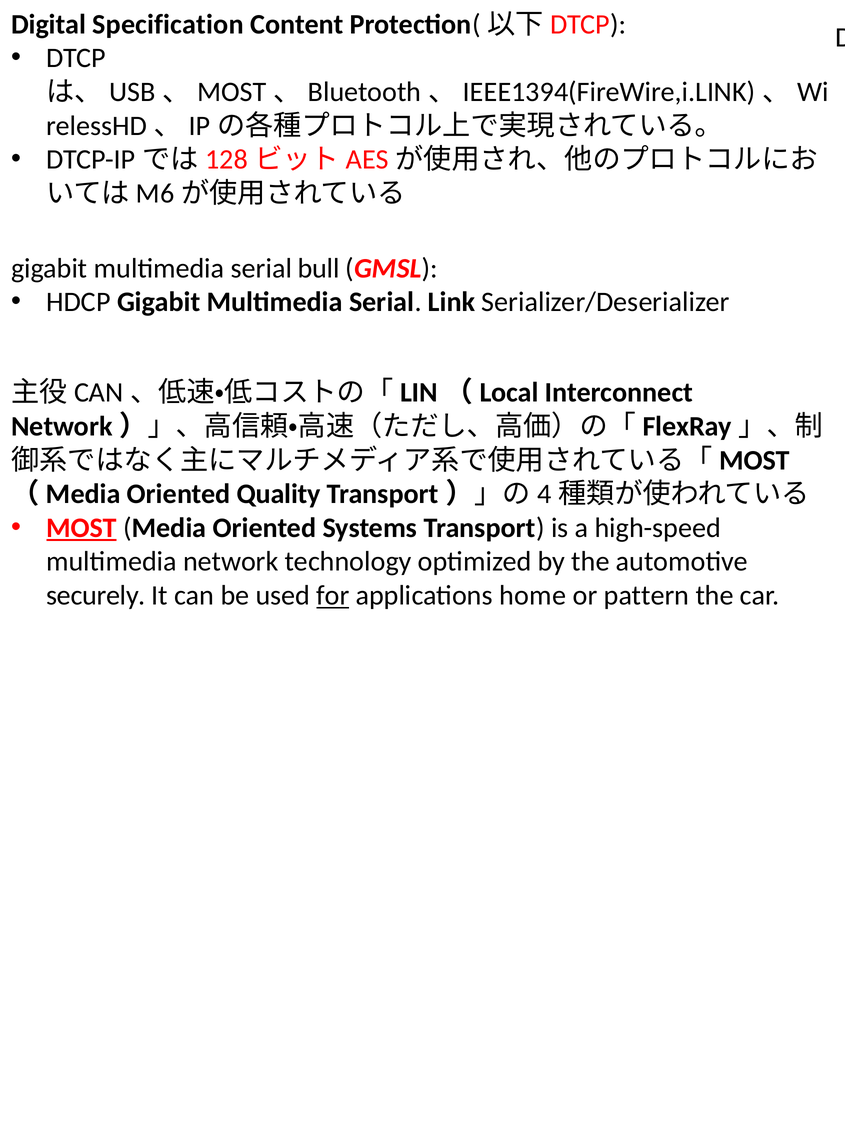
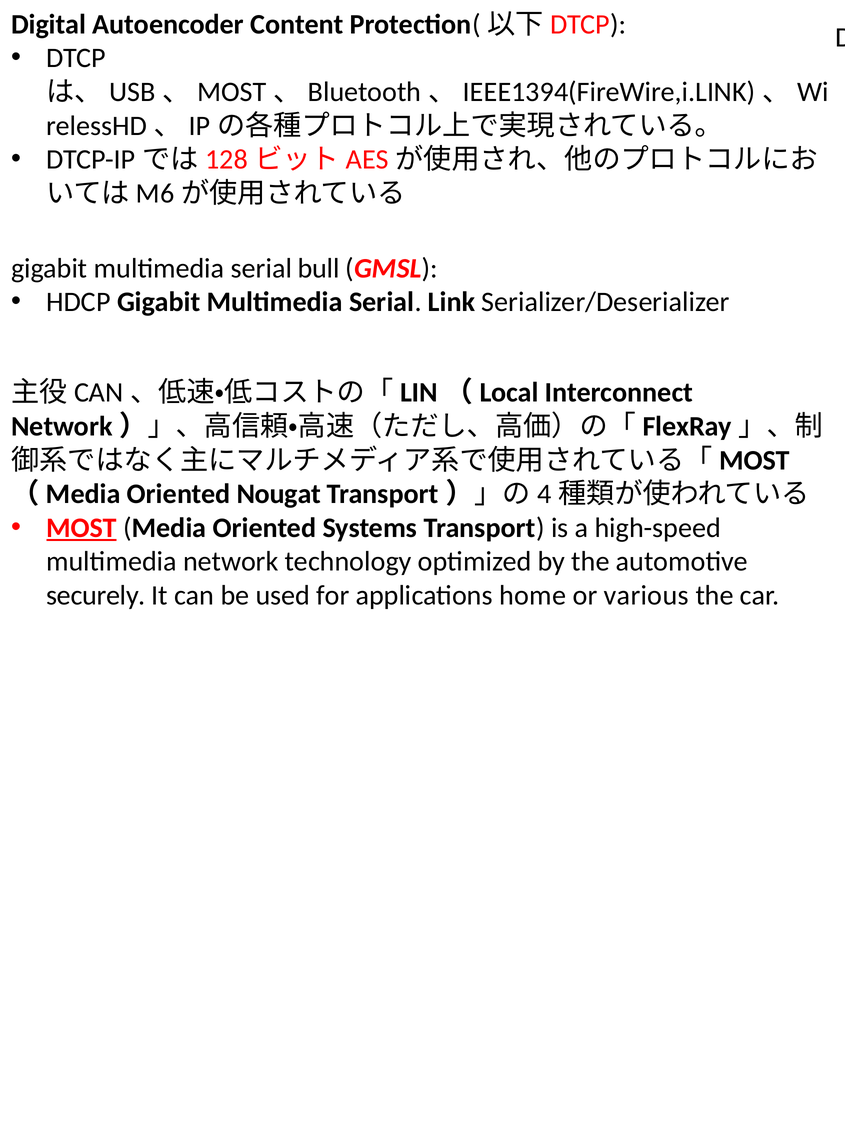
Specification: Specification -> Autoencoder
Quality: Quality -> Nougat
for underline: present -> none
pattern: pattern -> various
